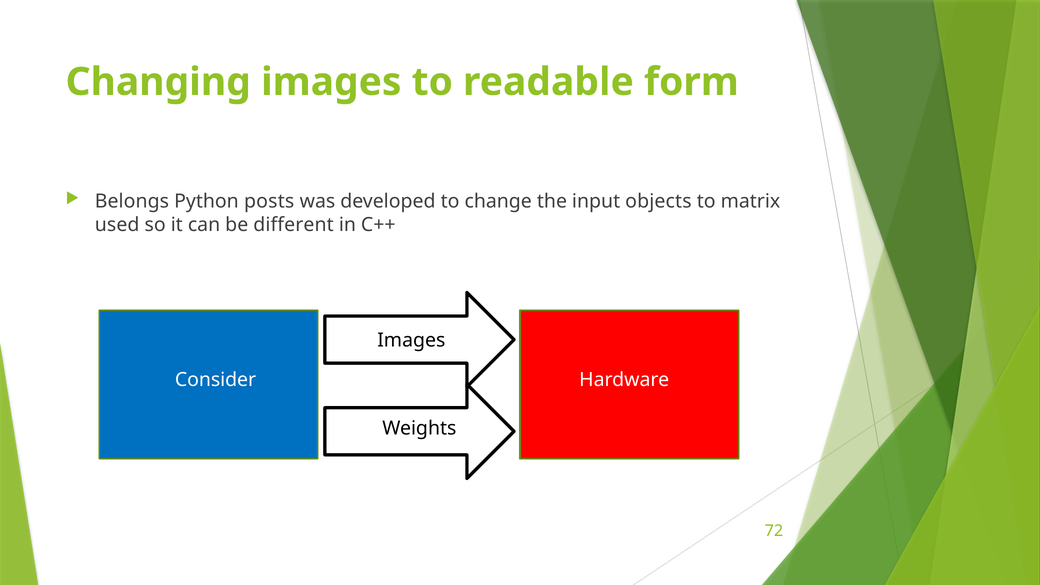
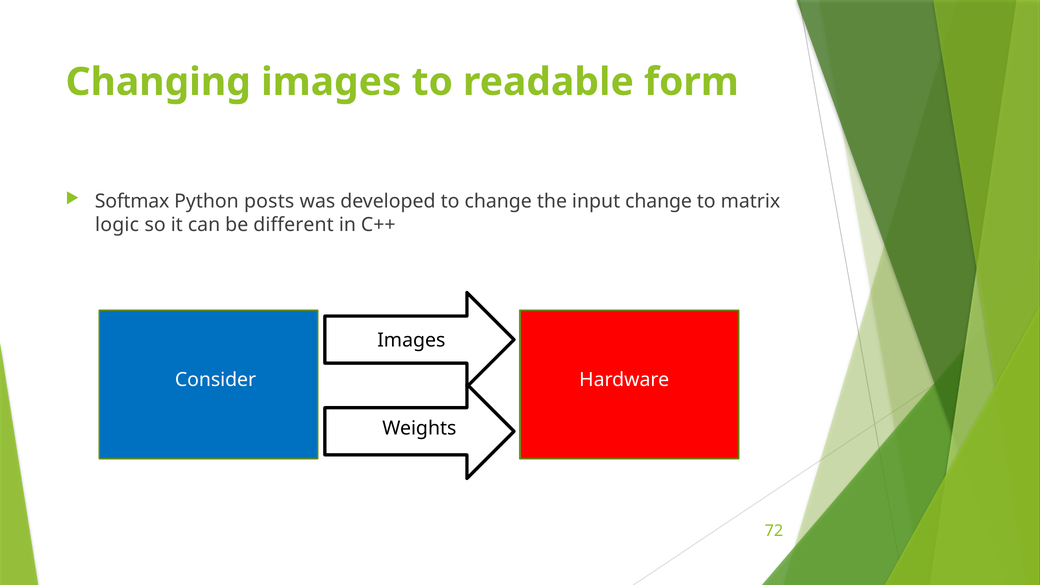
Belongs: Belongs -> Softmax
input objects: objects -> change
used: used -> logic
